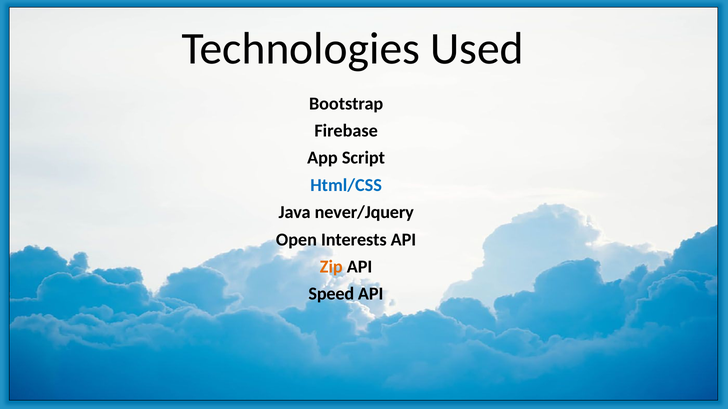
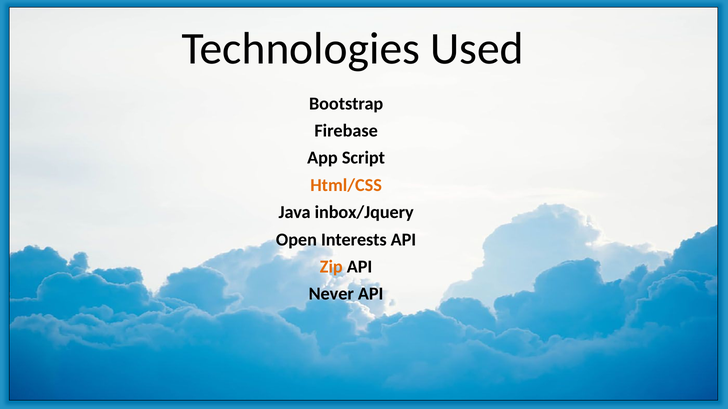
Html/CSS colour: blue -> orange
never/Jquery: never/Jquery -> inbox/Jquery
Speed: Speed -> Never
